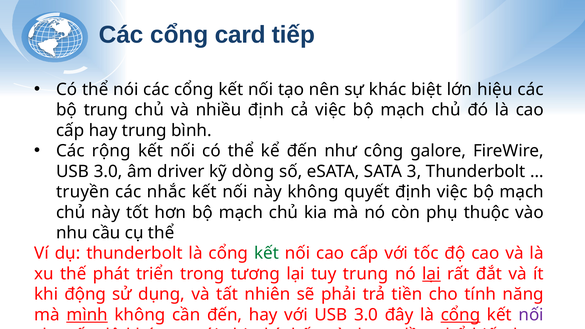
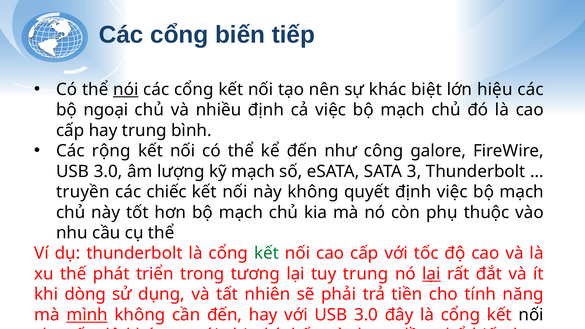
cổng card: card -> biến
nói underline: none -> present
bộ trung: trung -> ngoại
driver: driver -> lượng
kỹ dòng: dòng -> mạch
các nhắc: nhắc -> chiếc
động: động -> dòng
cổng at (461, 315) underline: present -> none
nối at (531, 315) colour: purple -> black
